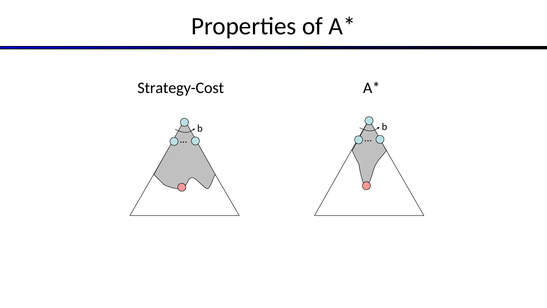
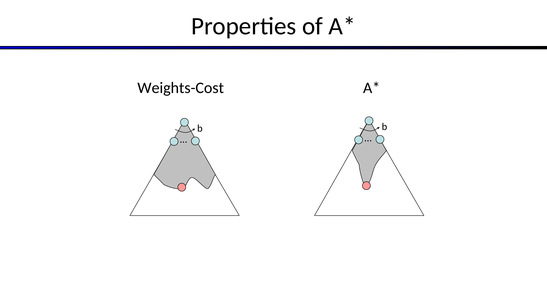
Strategy-Cost: Strategy-Cost -> Weights-Cost
